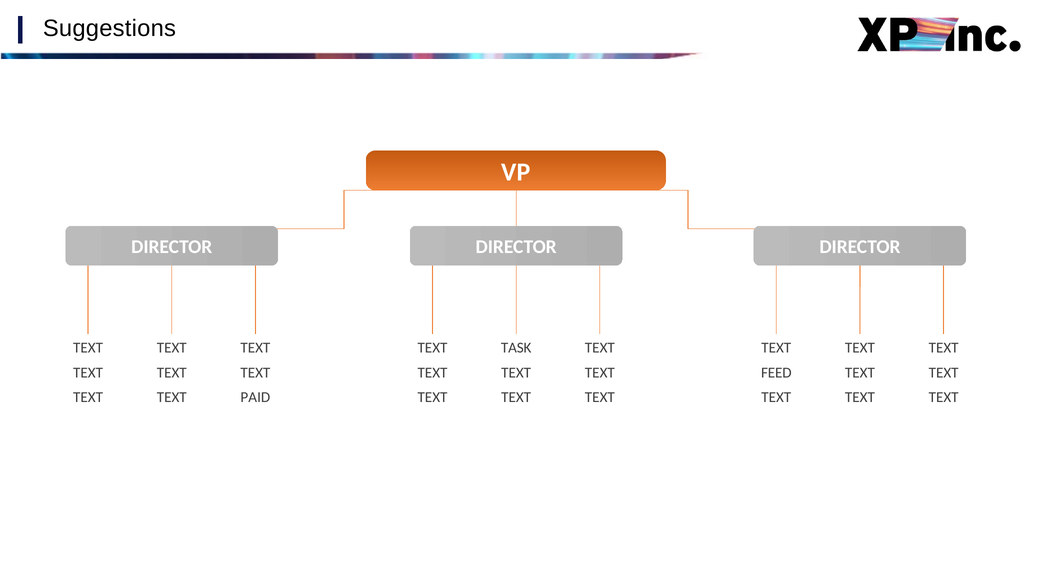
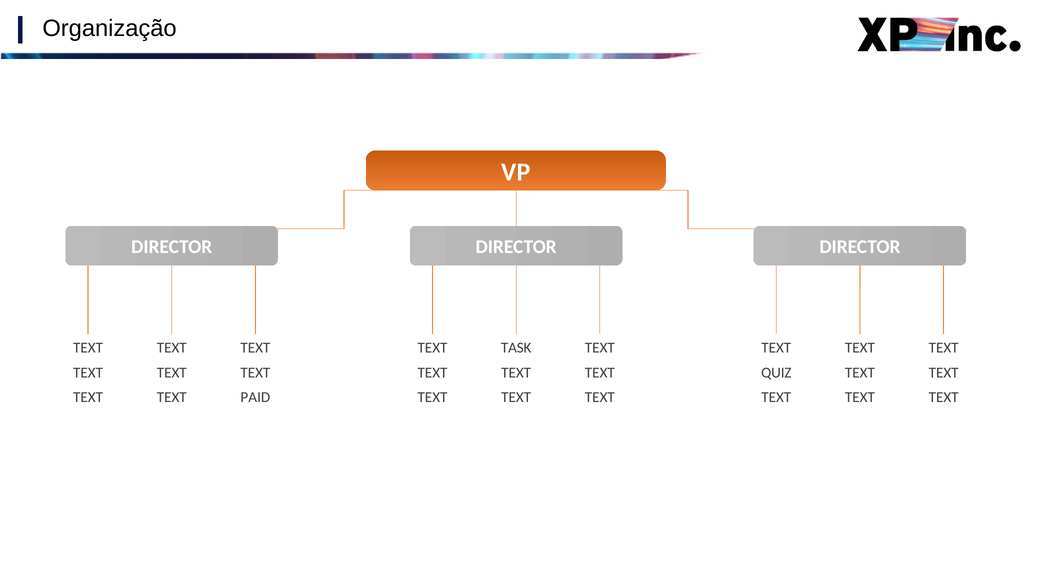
Suggestions: Suggestions -> Organização
FEED: FEED -> QUIZ
